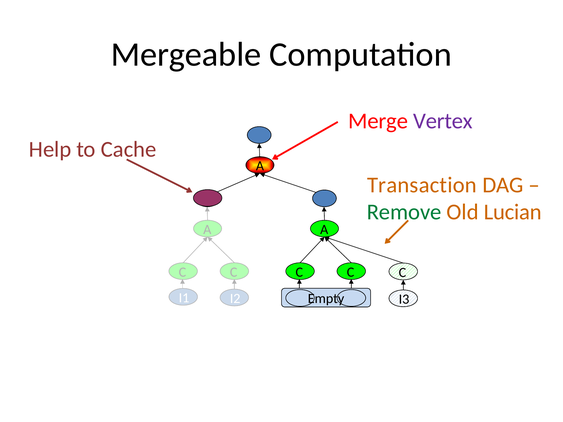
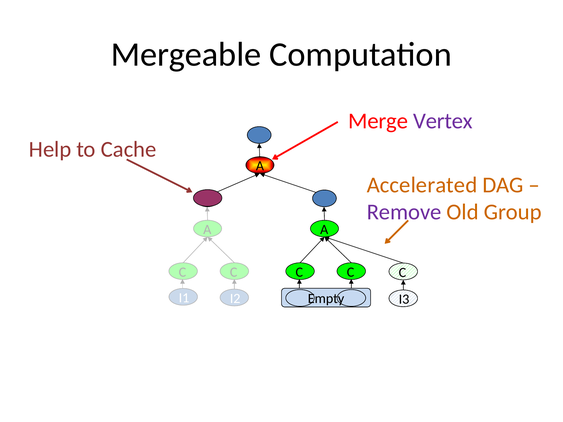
Transaction: Transaction -> Accelerated
Remove colour: green -> purple
Lucian: Lucian -> Group
